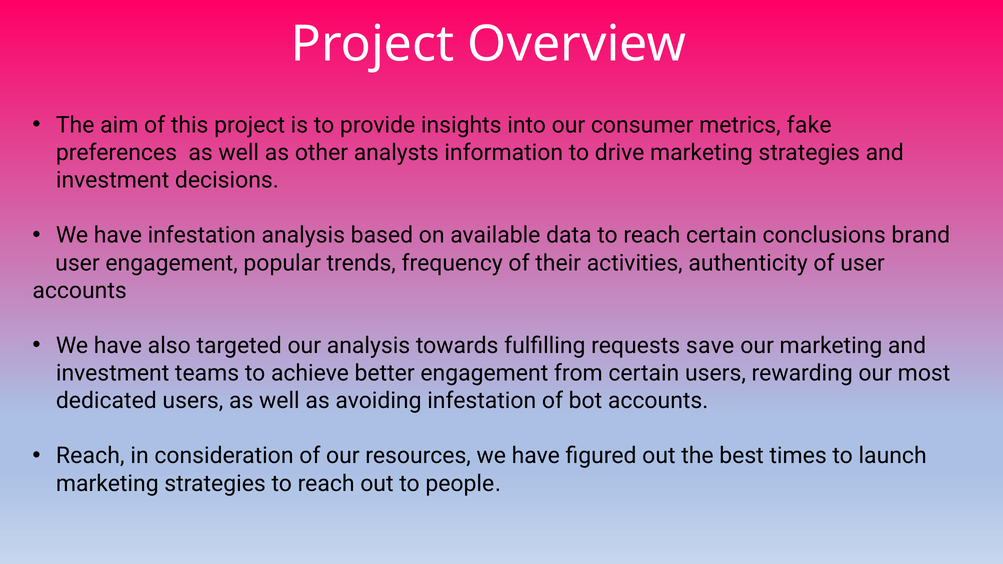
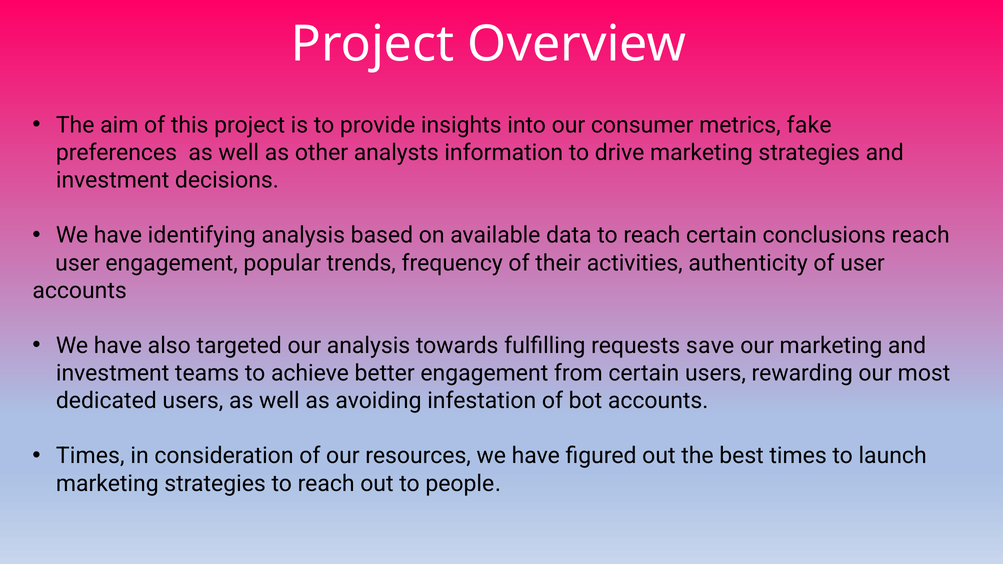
have infestation: infestation -> identifying
conclusions brand: brand -> reach
Reach at (90, 456): Reach -> Times
